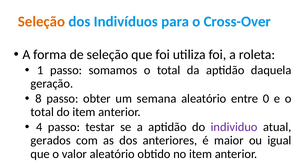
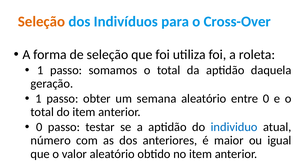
8 at (38, 98): 8 -> 1
4 at (39, 127): 4 -> 0
individuo colour: purple -> blue
gerados: gerados -> número
